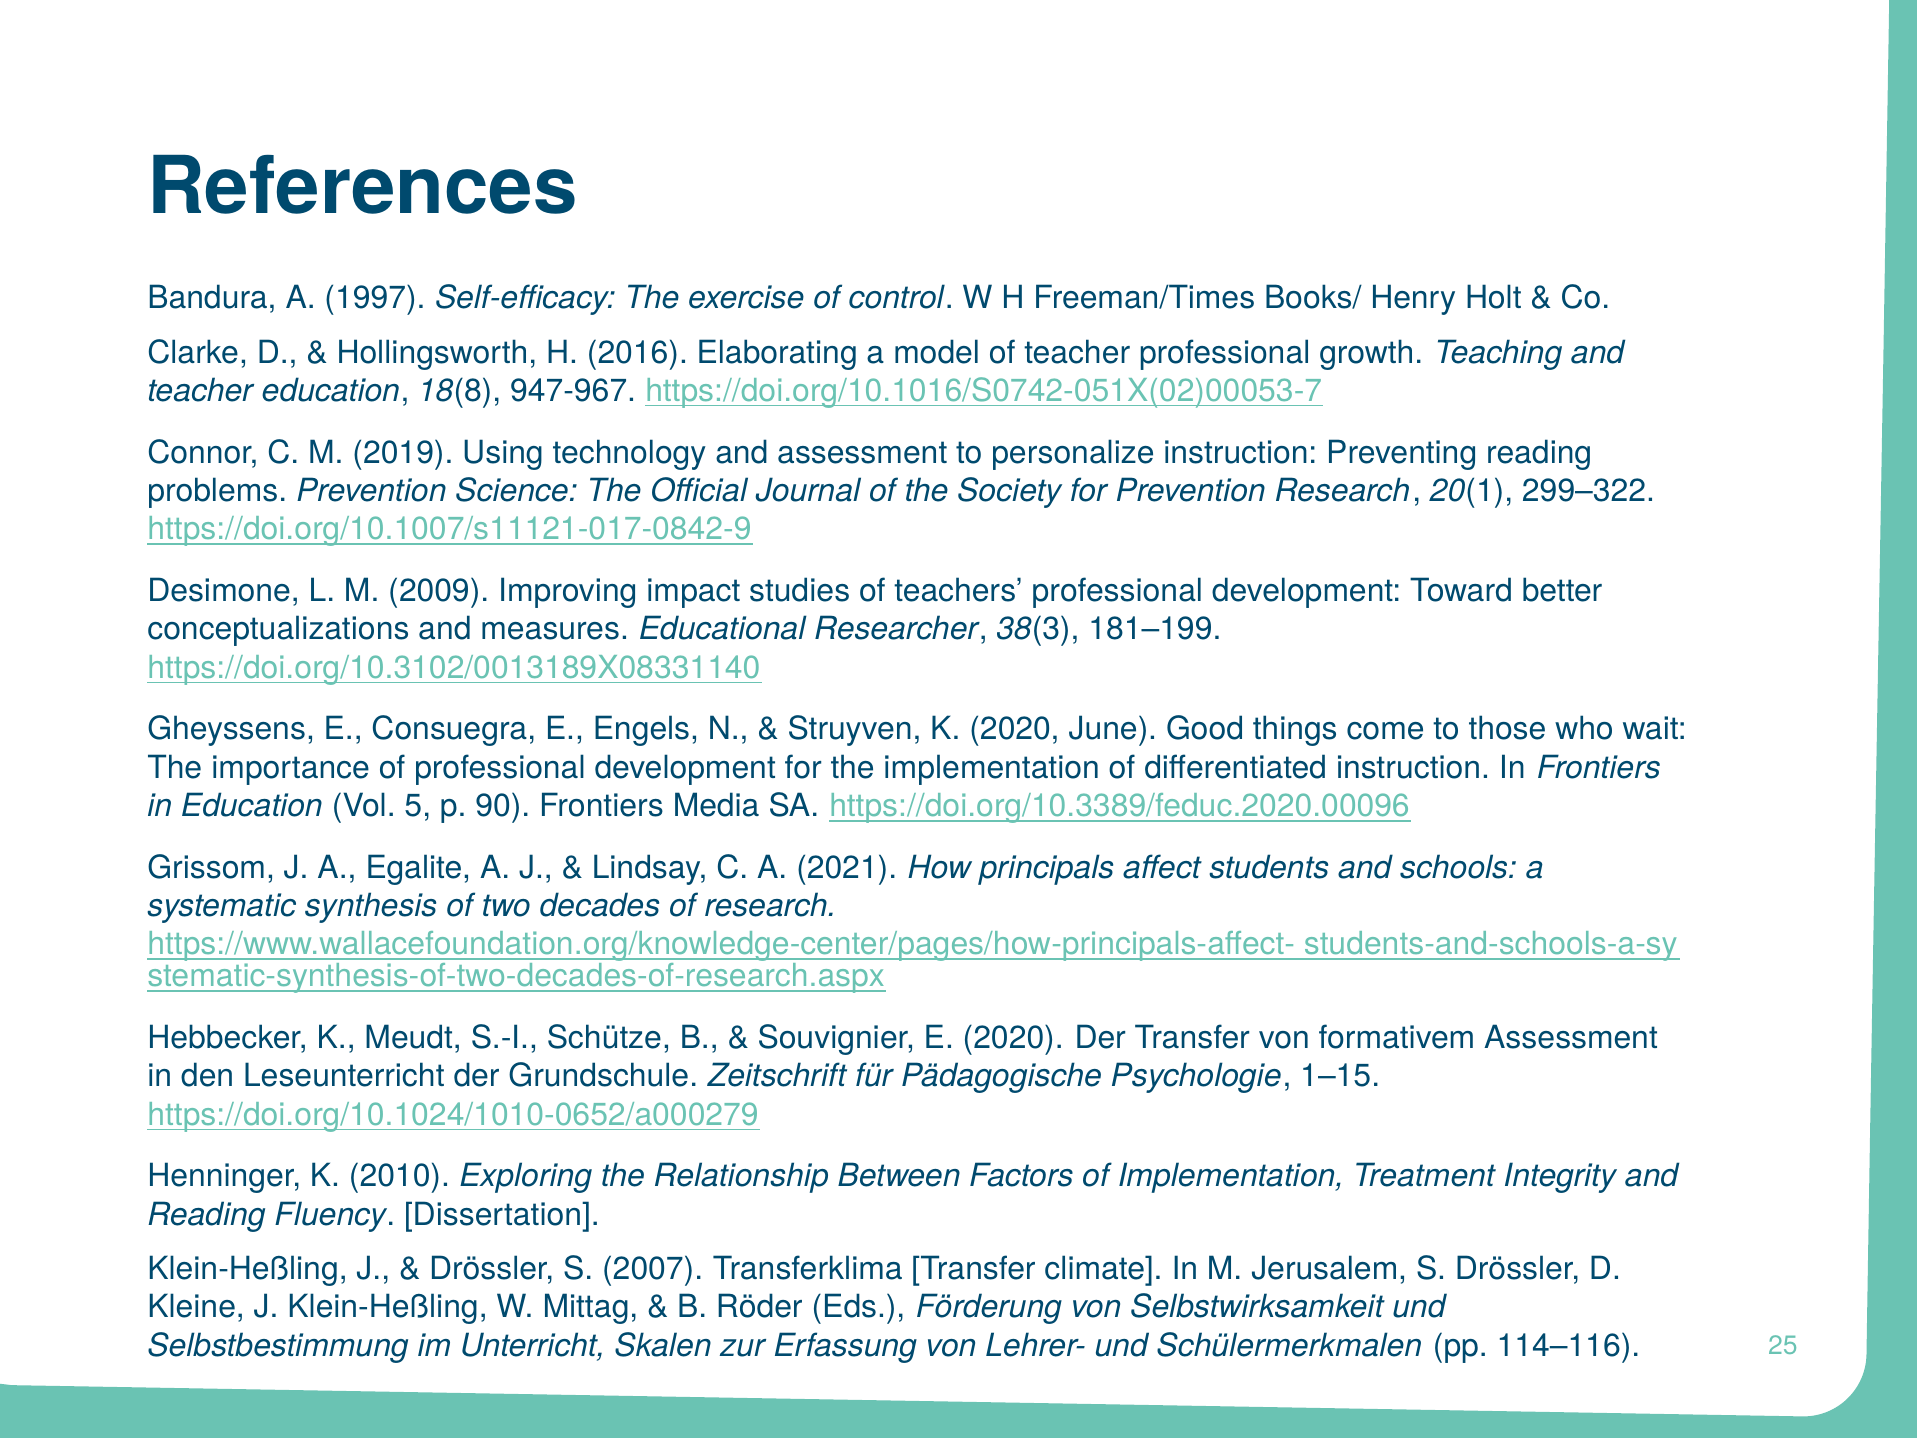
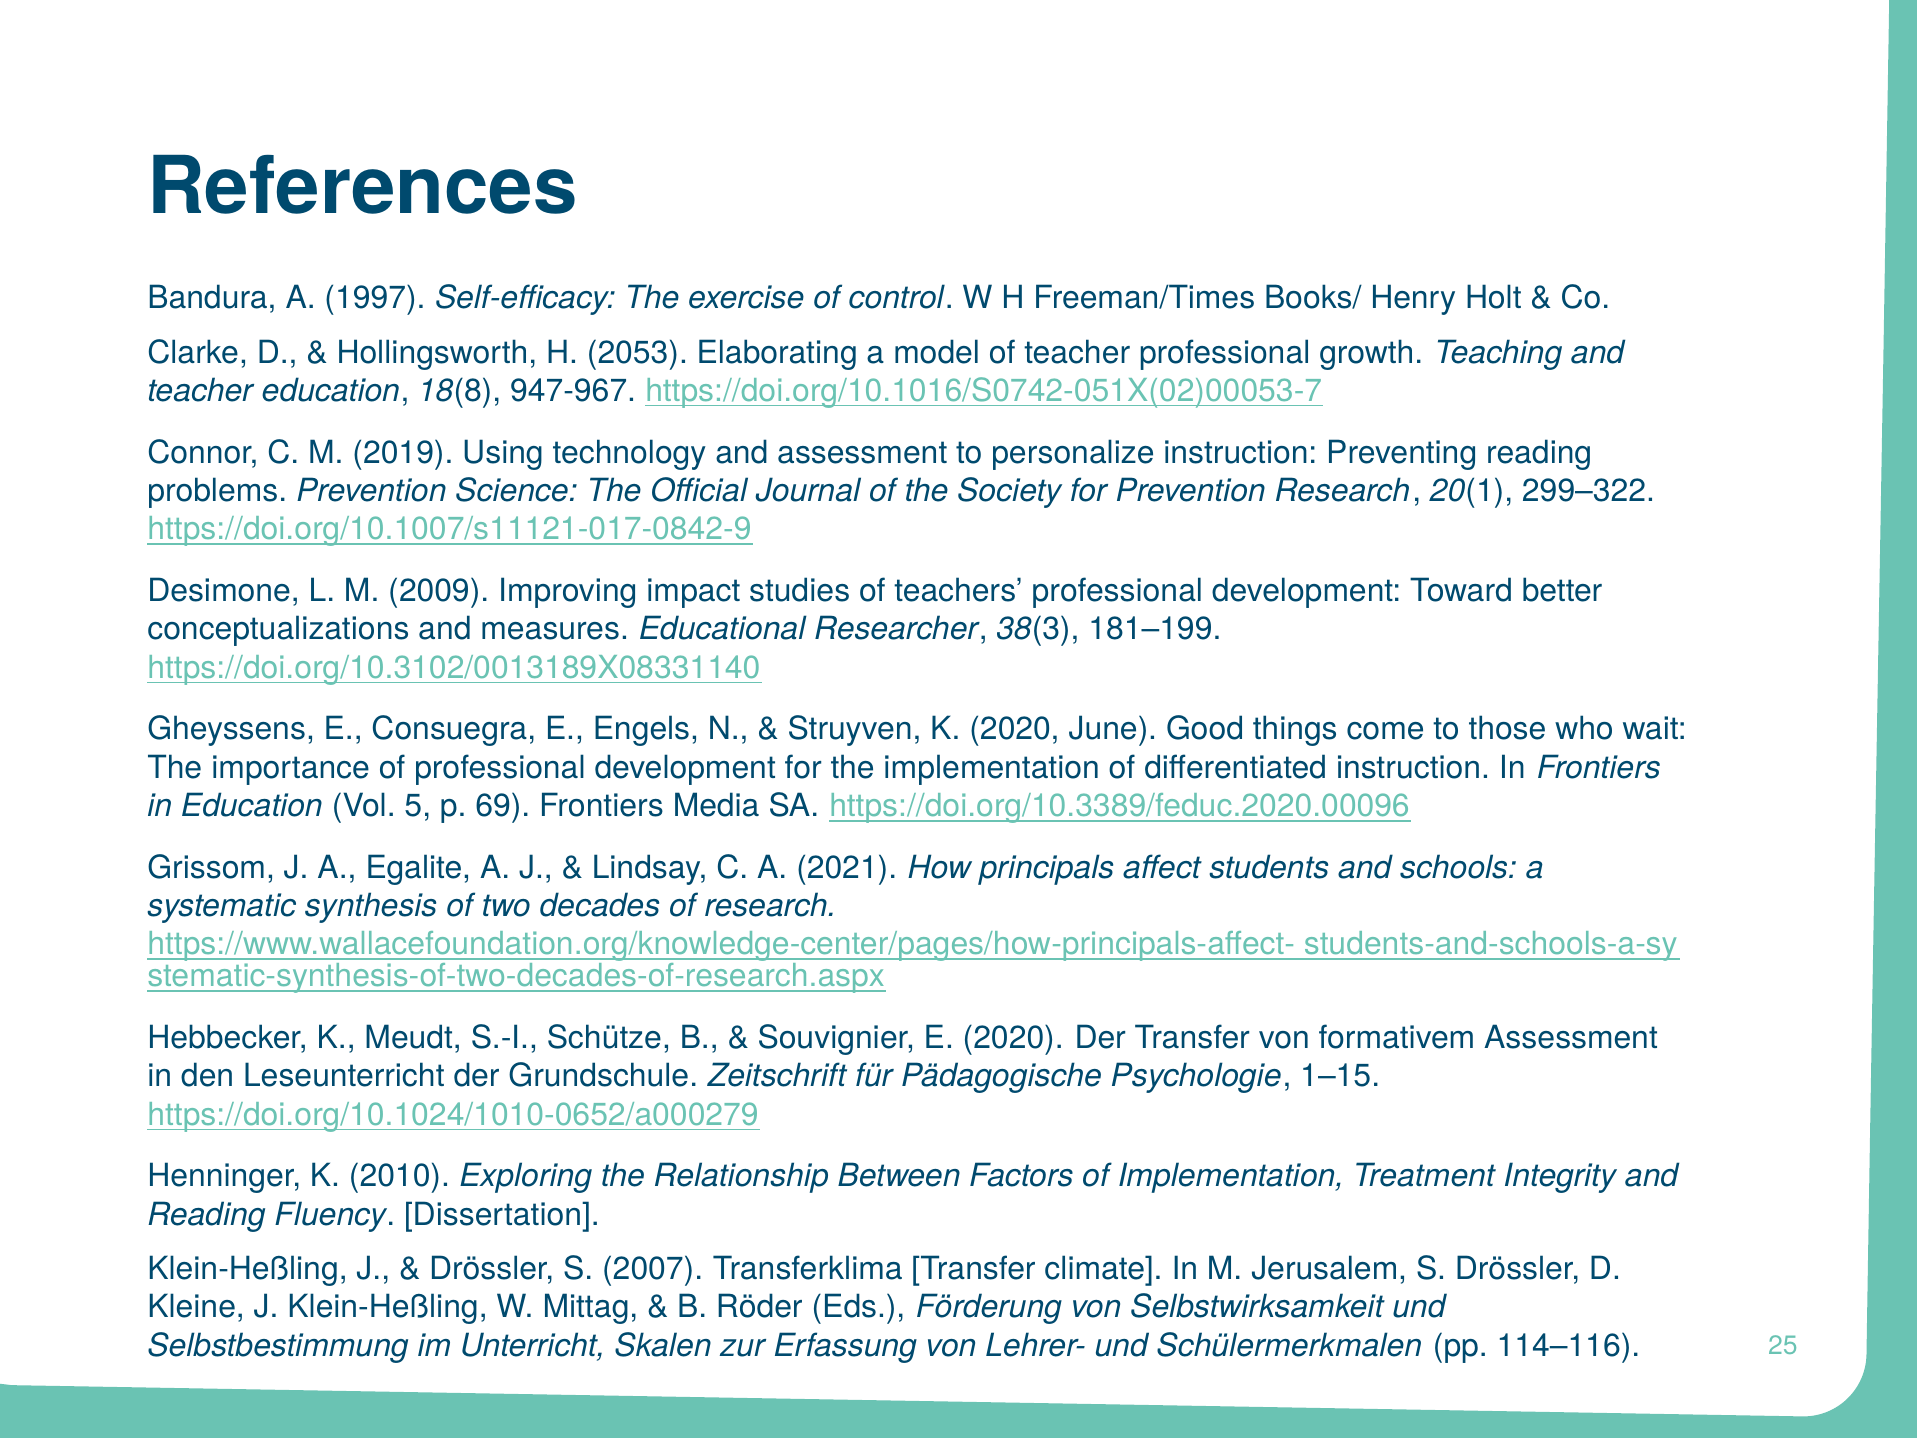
2016: 2016 -> 2053
90: 90 -> 69
